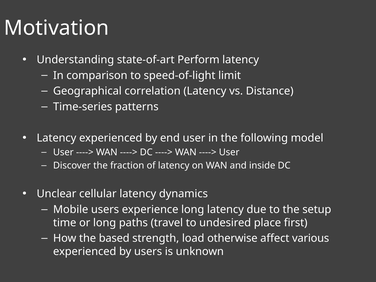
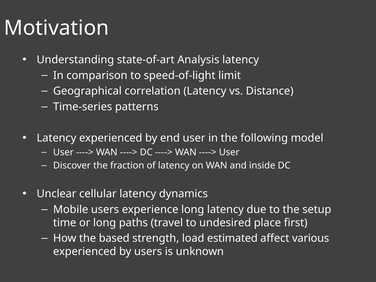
Perform: Perform -> Analysis
otherwise: otherwise -> estimated
